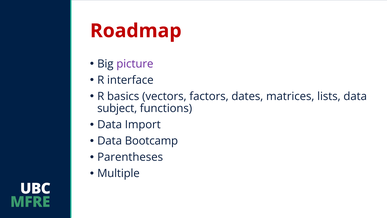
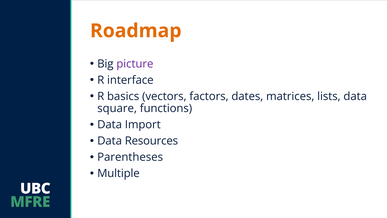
Roadmap colour: red -> orange
subject: subject -> square
Bootcamp: Bootcamp -> Resources
